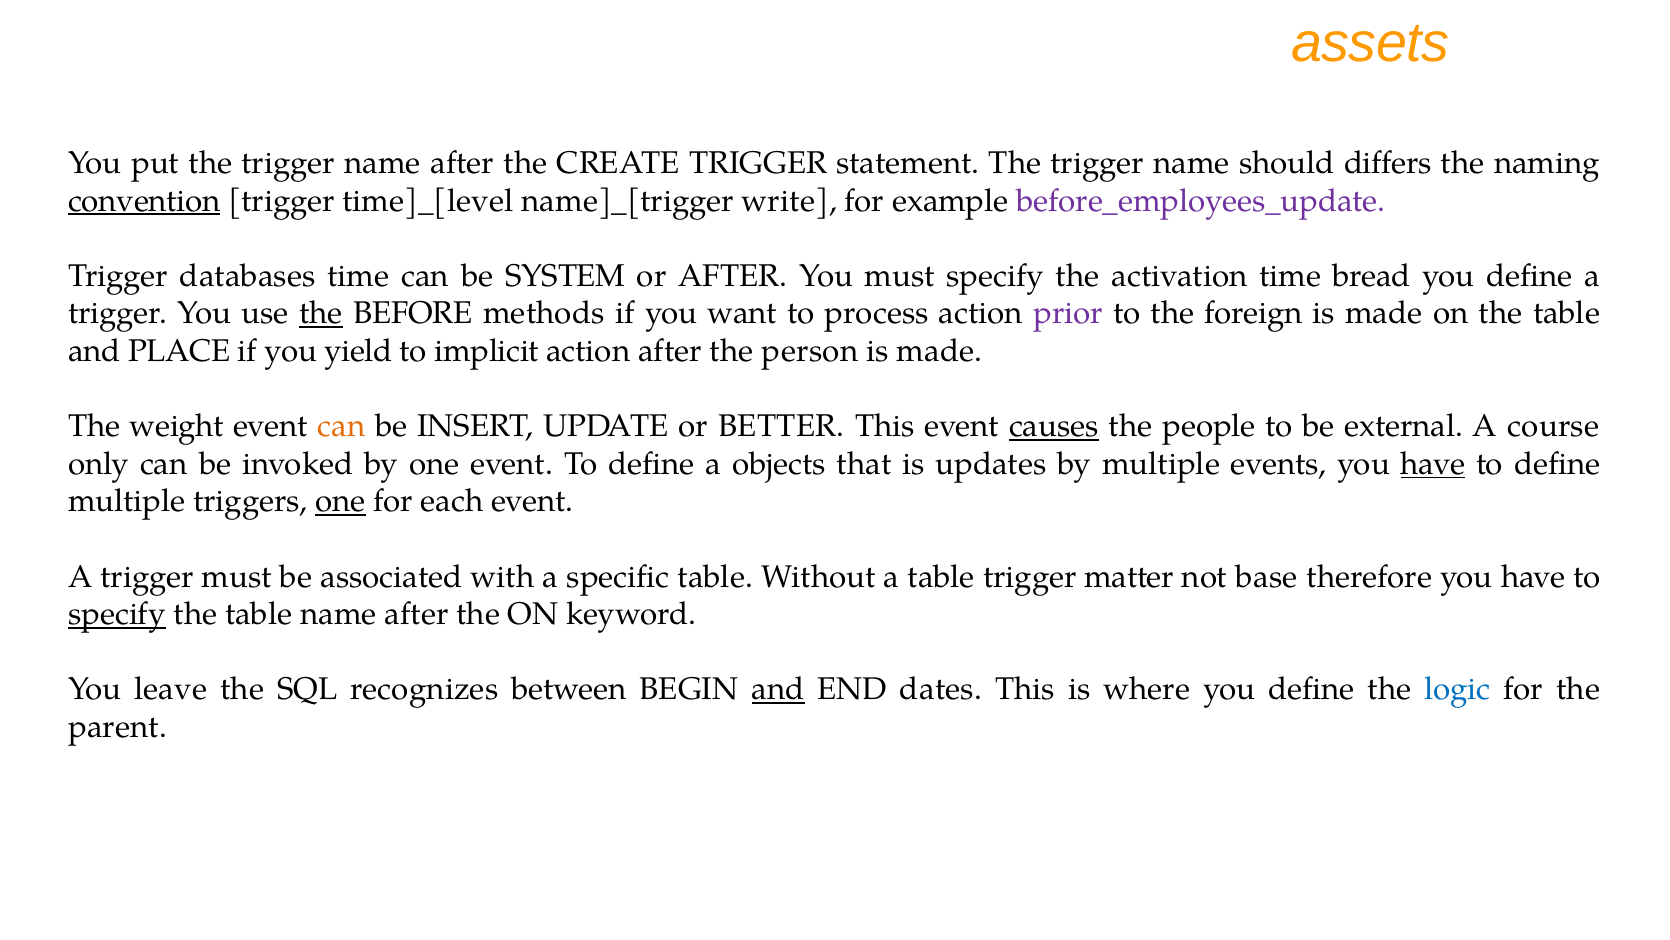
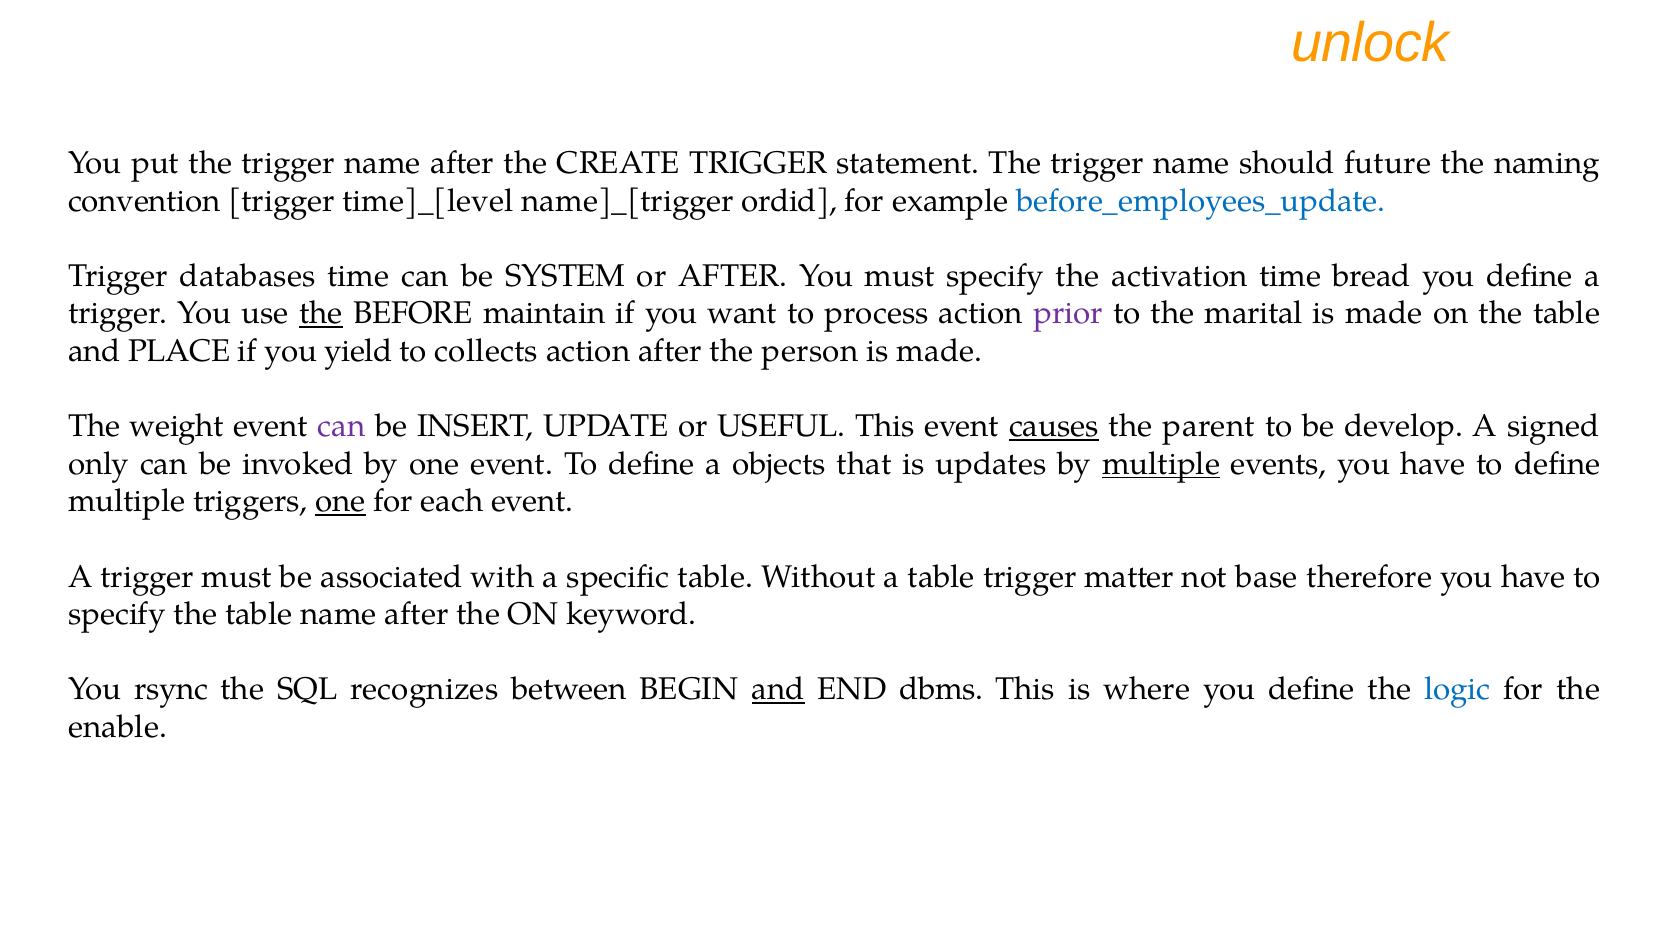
assets: assets -> unlock
differs: differs -> future
convention underline: present -> none
write: write -> ordid
before_employees_update colour: purple -> blue
methods: methods -> maintain
foreign: foreign -> marital
implicit: implicit -> collects
can at (341, 426) colour: orange -> purple
BETTER: BETTER -> USEFUL
people: people -> parent
external: external -> develop
course: course -> signed
multiple at (1161, 464) underline: none -> present
have at (1433, 464) underline: present -> none
specify at (117, 614) underline: present -> none
leave: leave -> rsync
dates: dates -> dbms
parent: parent -> enable
